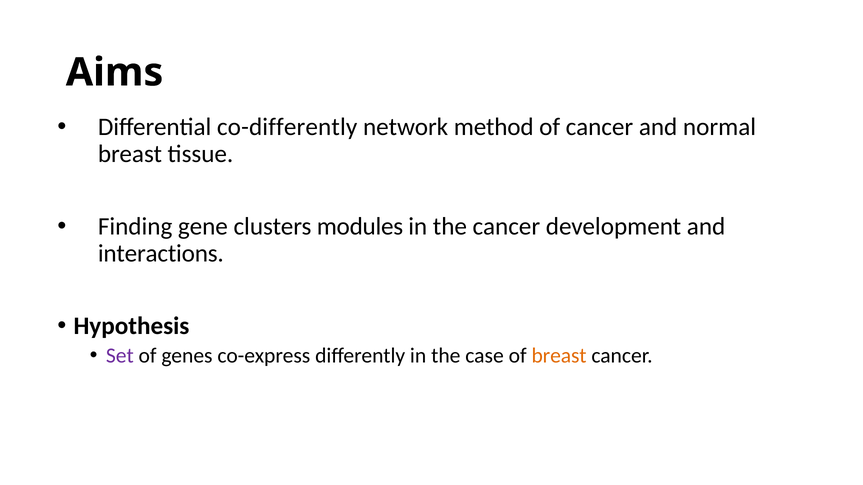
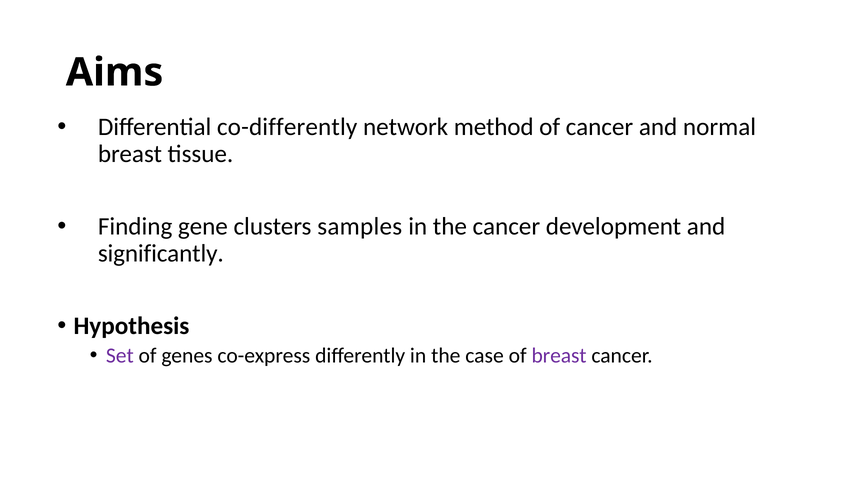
modules: modules -> samples
interactions: interactions -> significantly
breast at (559, 356) colour: orange -> purple
